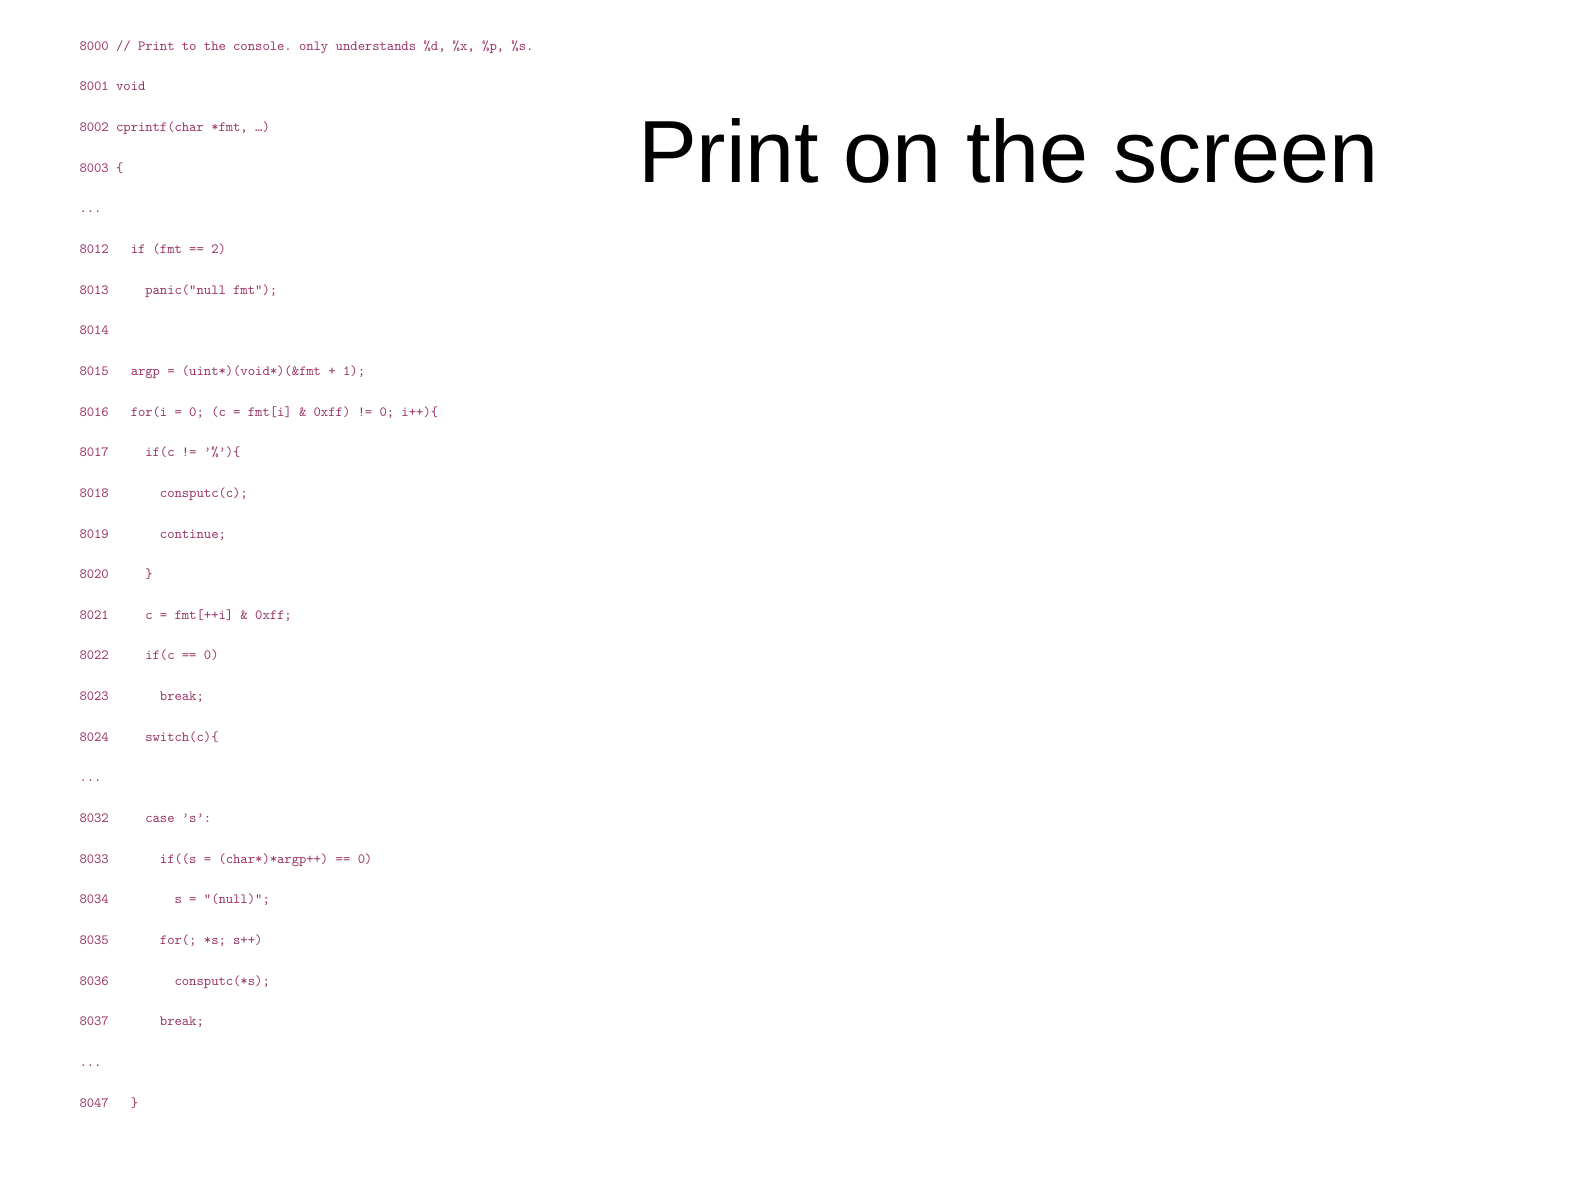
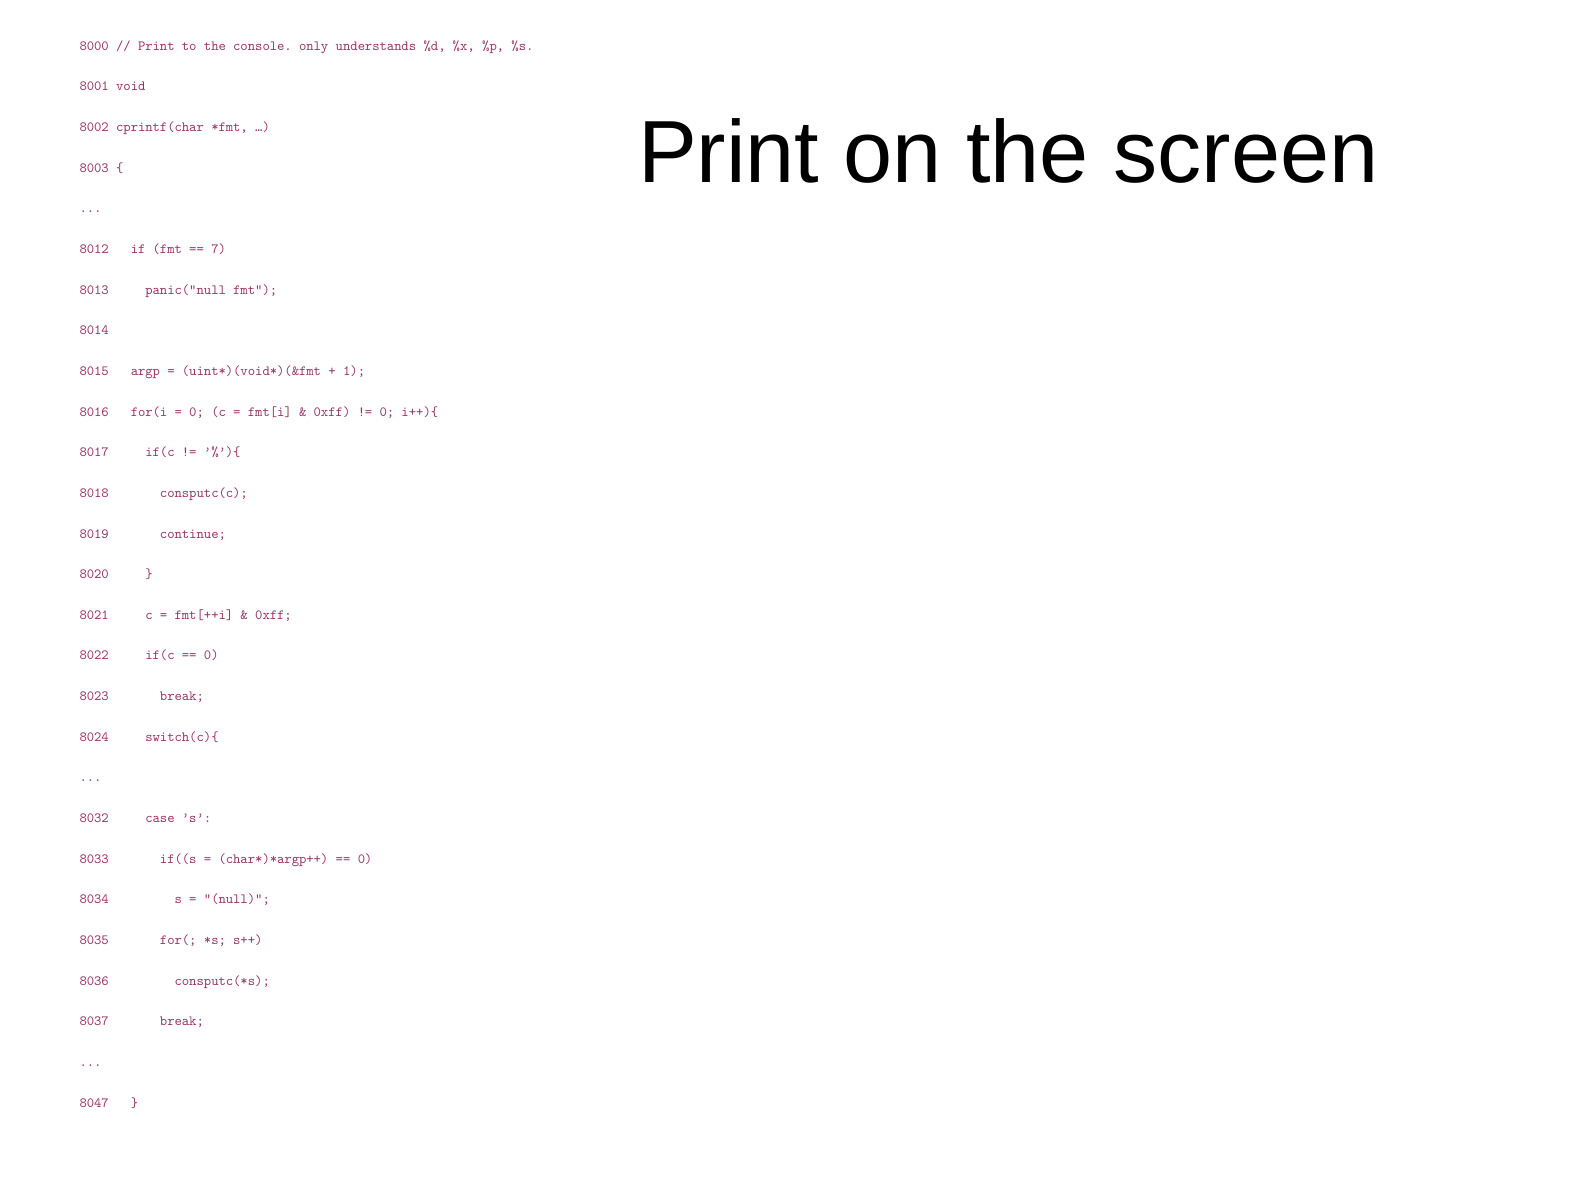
2: 2 -> 7
